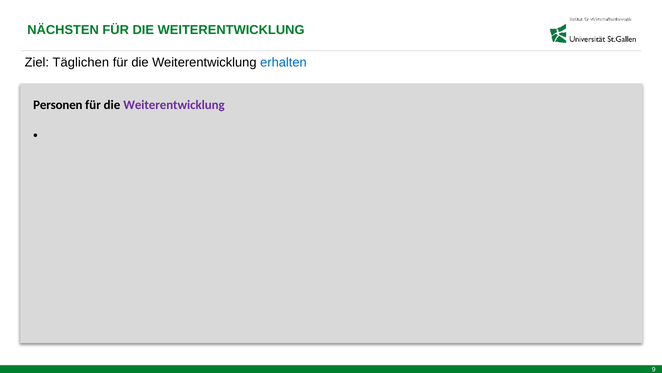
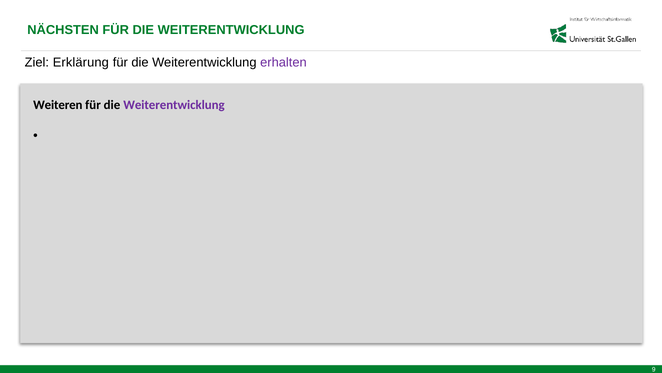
Täglichen: Täglichen -> Erklärung
erhalten colour: blue -> purple
Personen: Personen -> Weiteren
